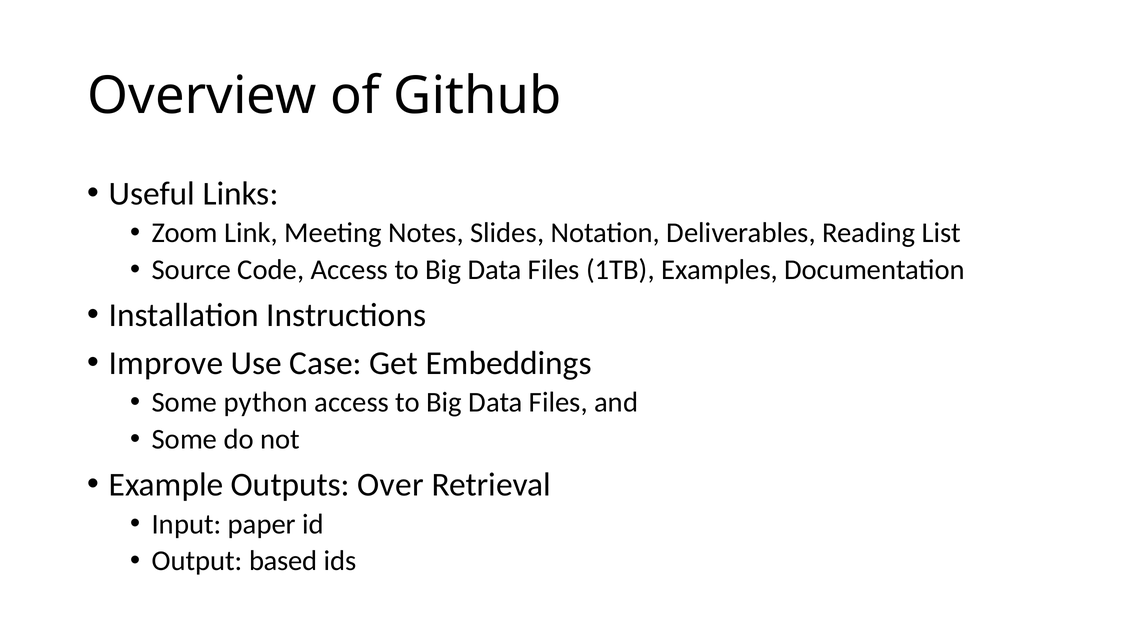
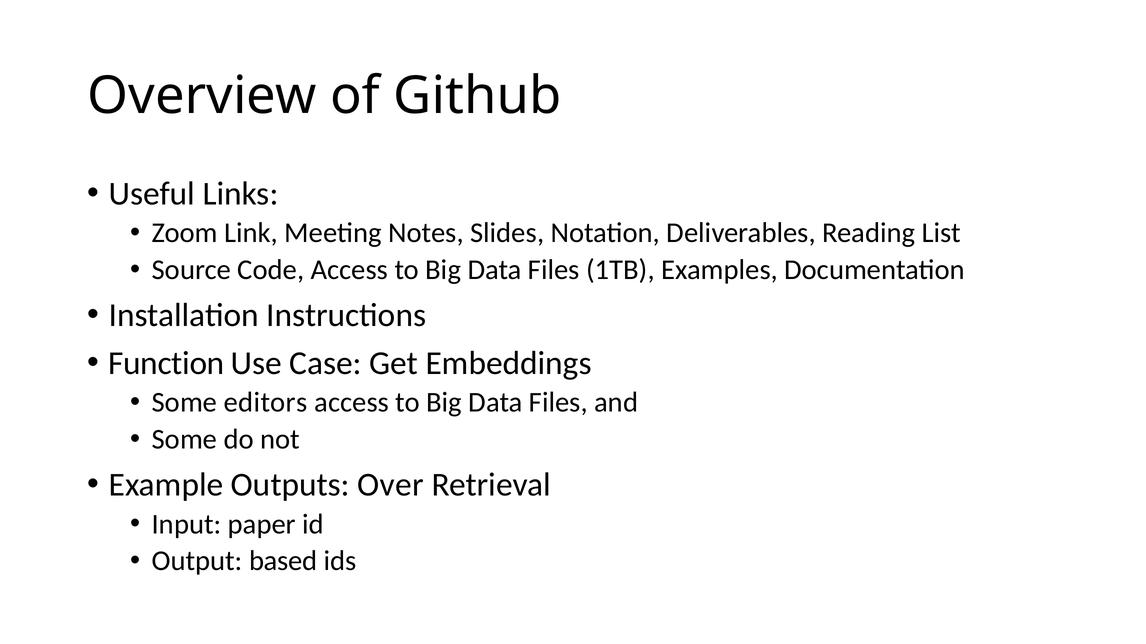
Improve: Improve -> Function
python: python -> editors
